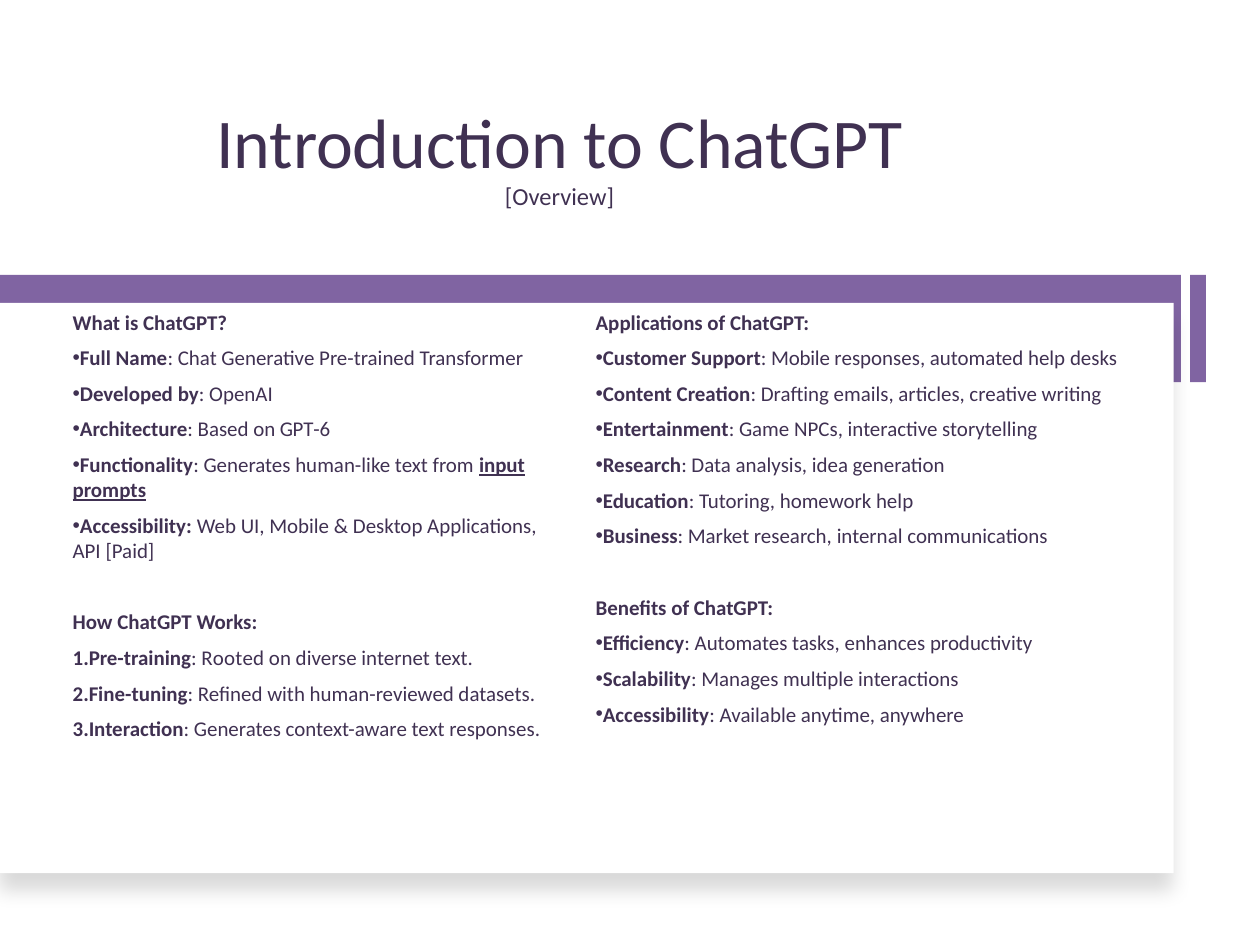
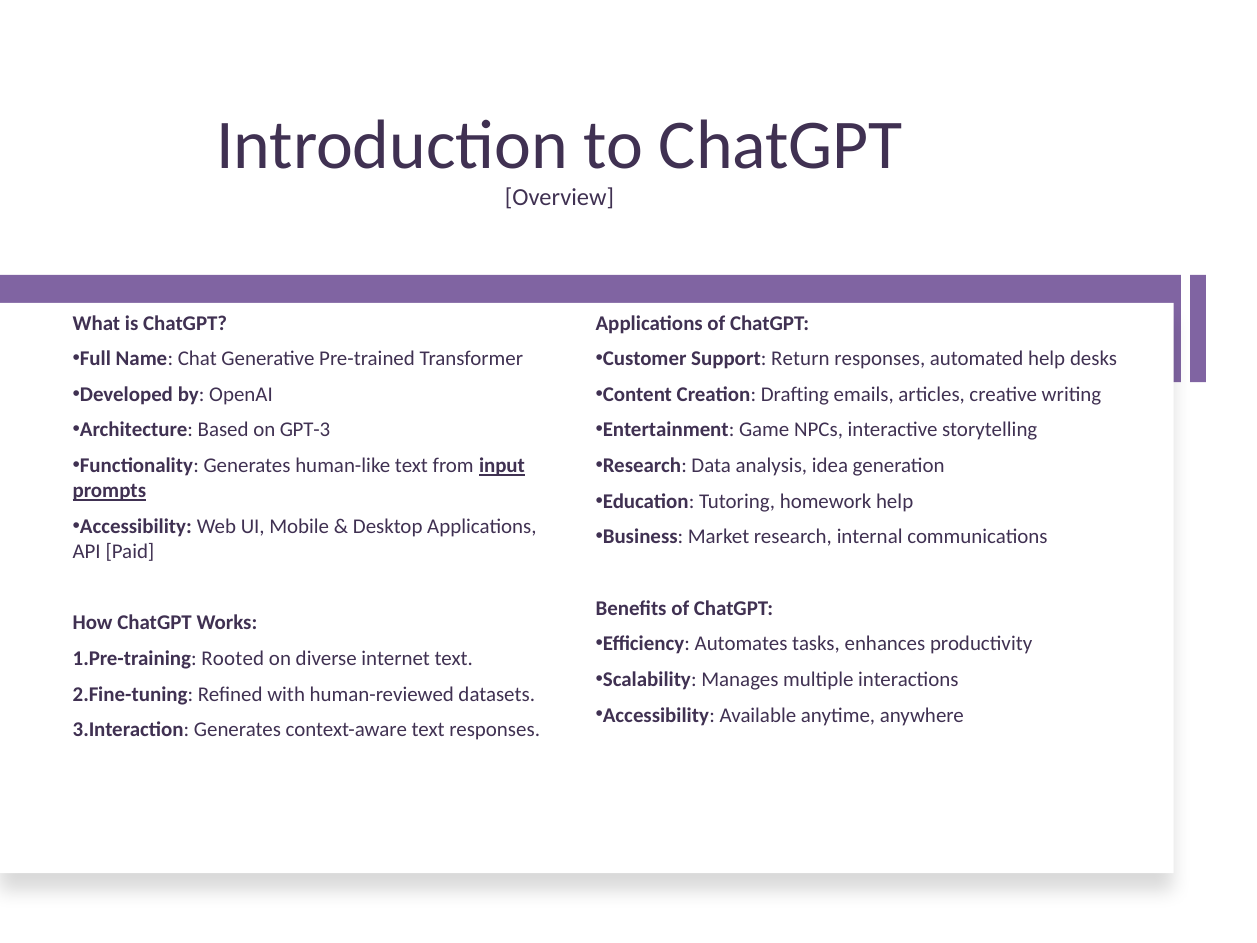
Support Mobile: Mobile -> Return
GPT-6: GPT-6 -> GPT-3
